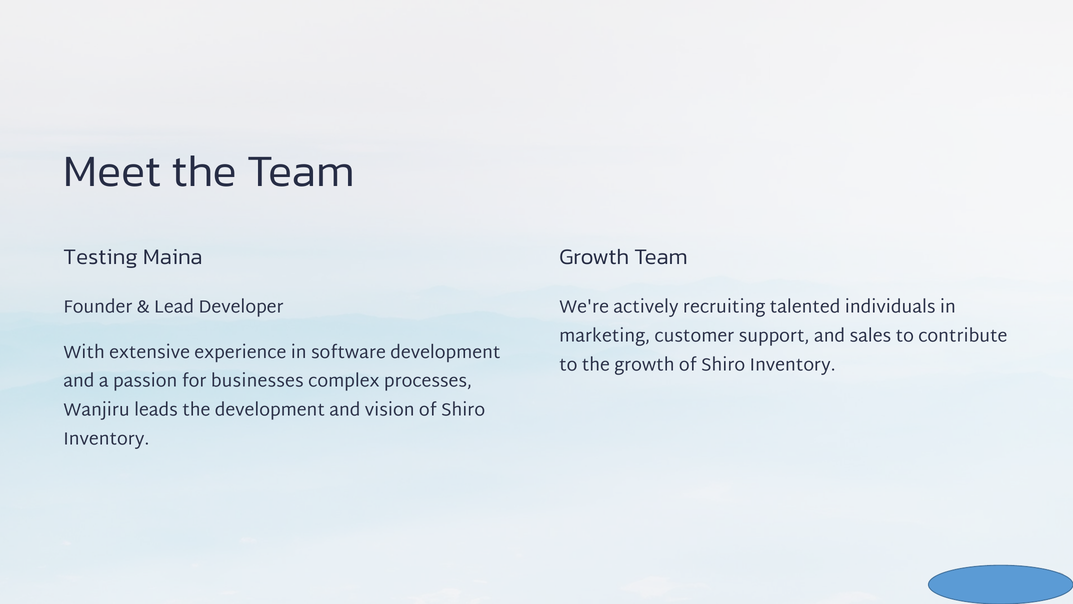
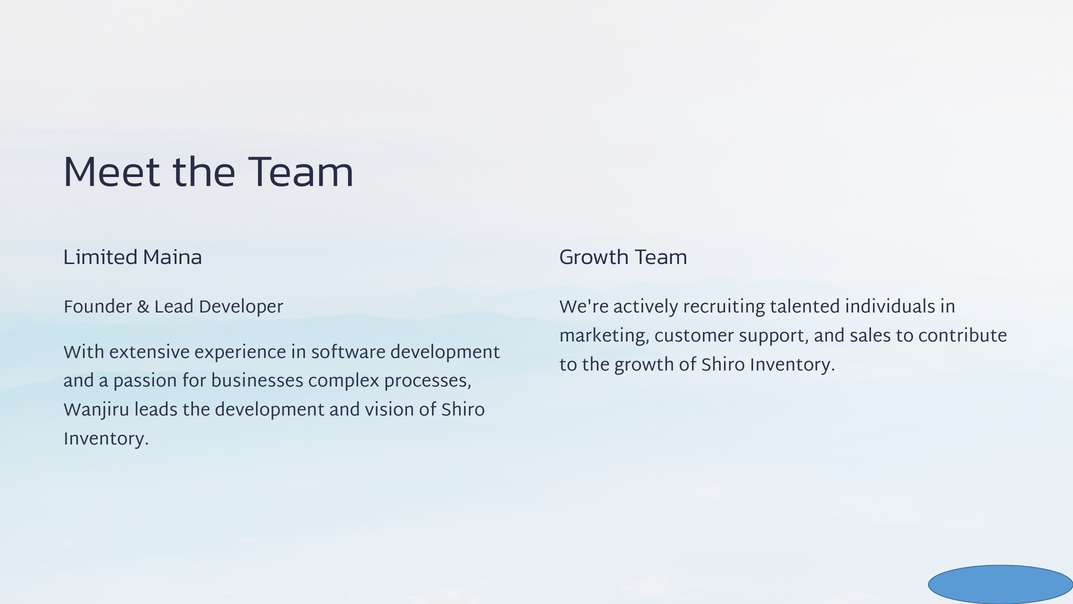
Testing: Testing -> Limited
